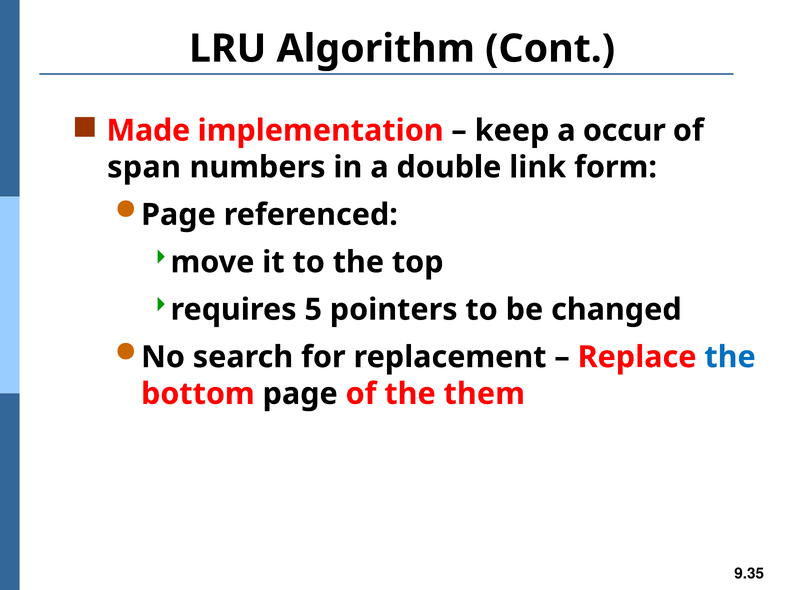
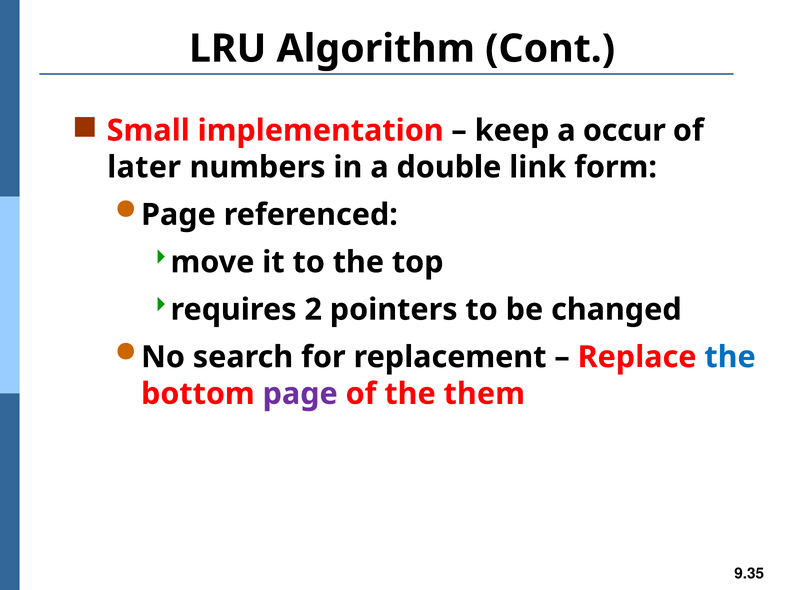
Made: Made -> Small
span: span -> later
5: 5 -> 2
page at (300, 393) colour: black -> purple
